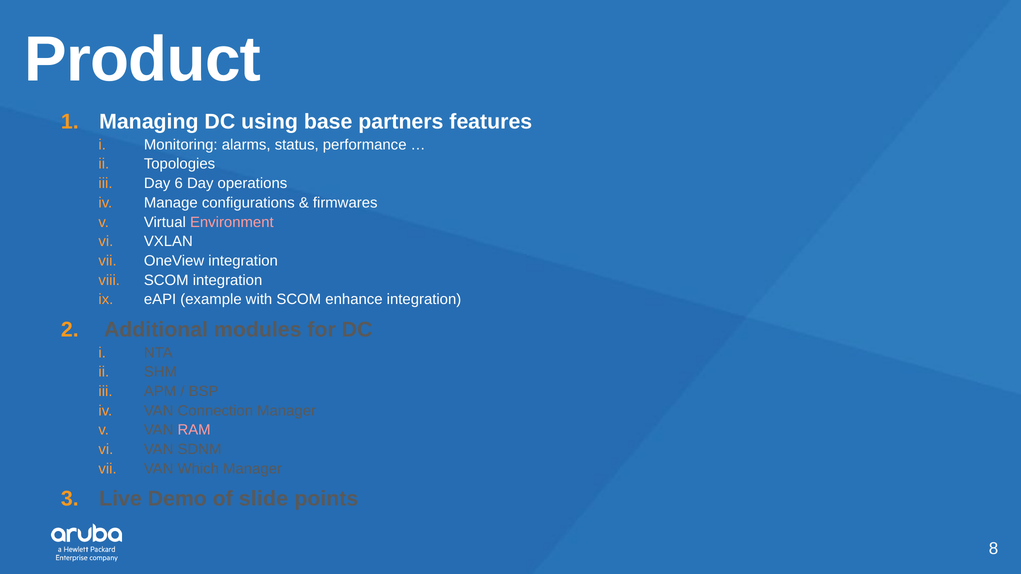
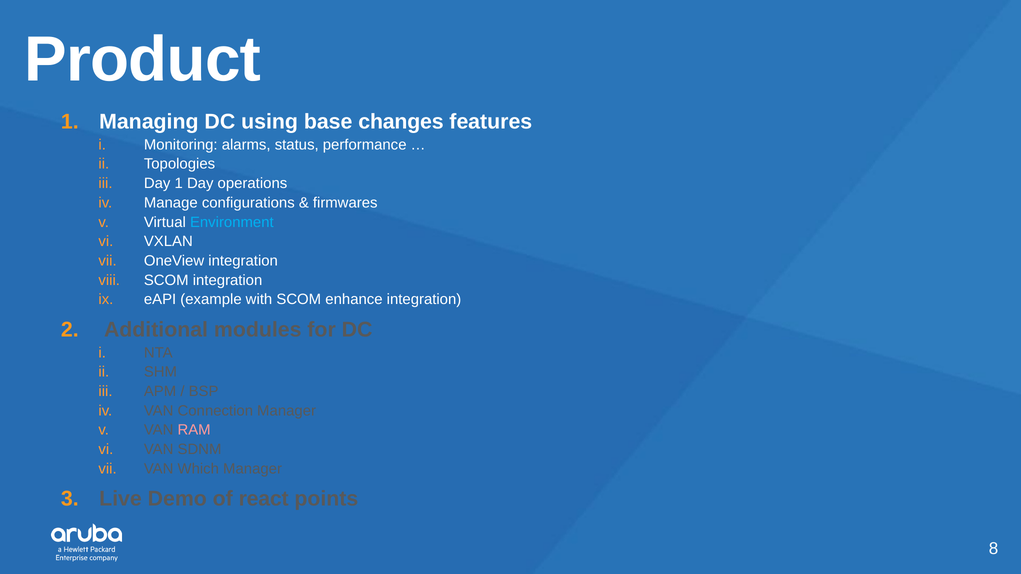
partners: partners -> changes
Day 6: 6 -> 1
Environment colour: pink -> light blue
slide: slide -> react
